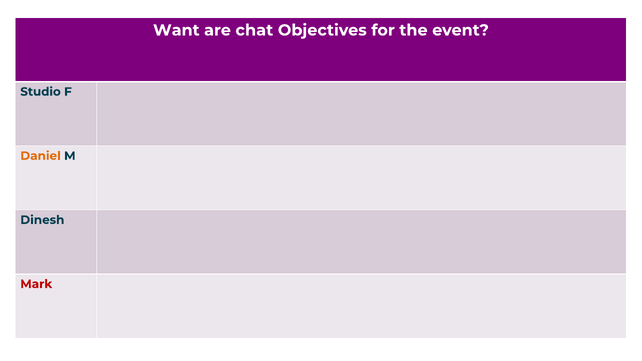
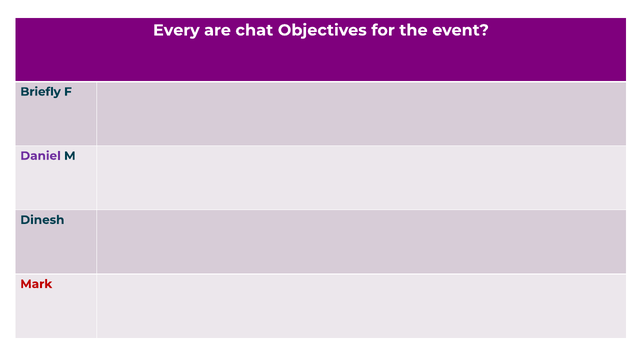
Want: Want -> Every
Studio: Studio -> Briefly
Daniel colour: orange -> purple
